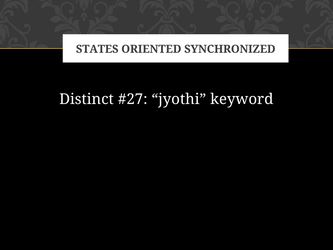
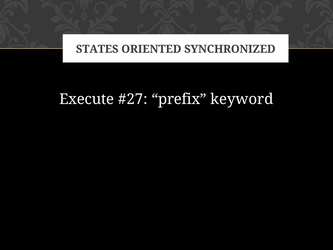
Distinct: Distinct -> Execute
jyothi: jyothi -> prefix
